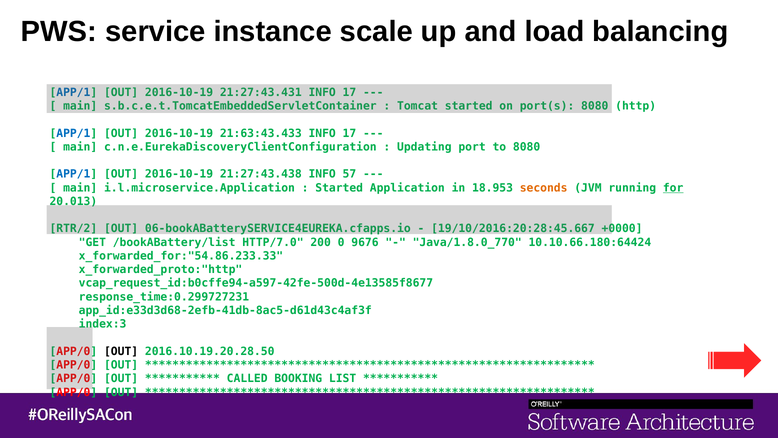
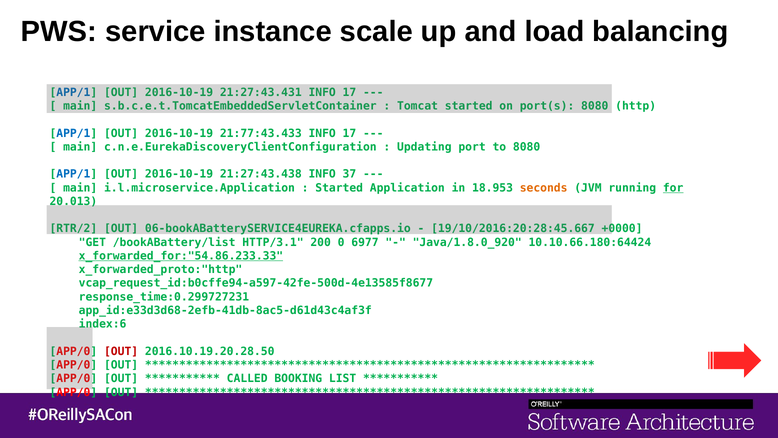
21:63:43.433: 21:63:43.433 -> 21:77:43.433
57: 57 -> 37
HTTP/7.0: HTTP/7.0 -> HTTP/3.1
9676: 9676 -> 6977
Java/1.8.0_770: Java/1.8.0_770 -> Java/1.8.0_920
x_forwarded_for:"54.86.233.33 underline: none -> present
index:3: index:3 -> index:6
OUT at (121, 351) colour: black -> red
